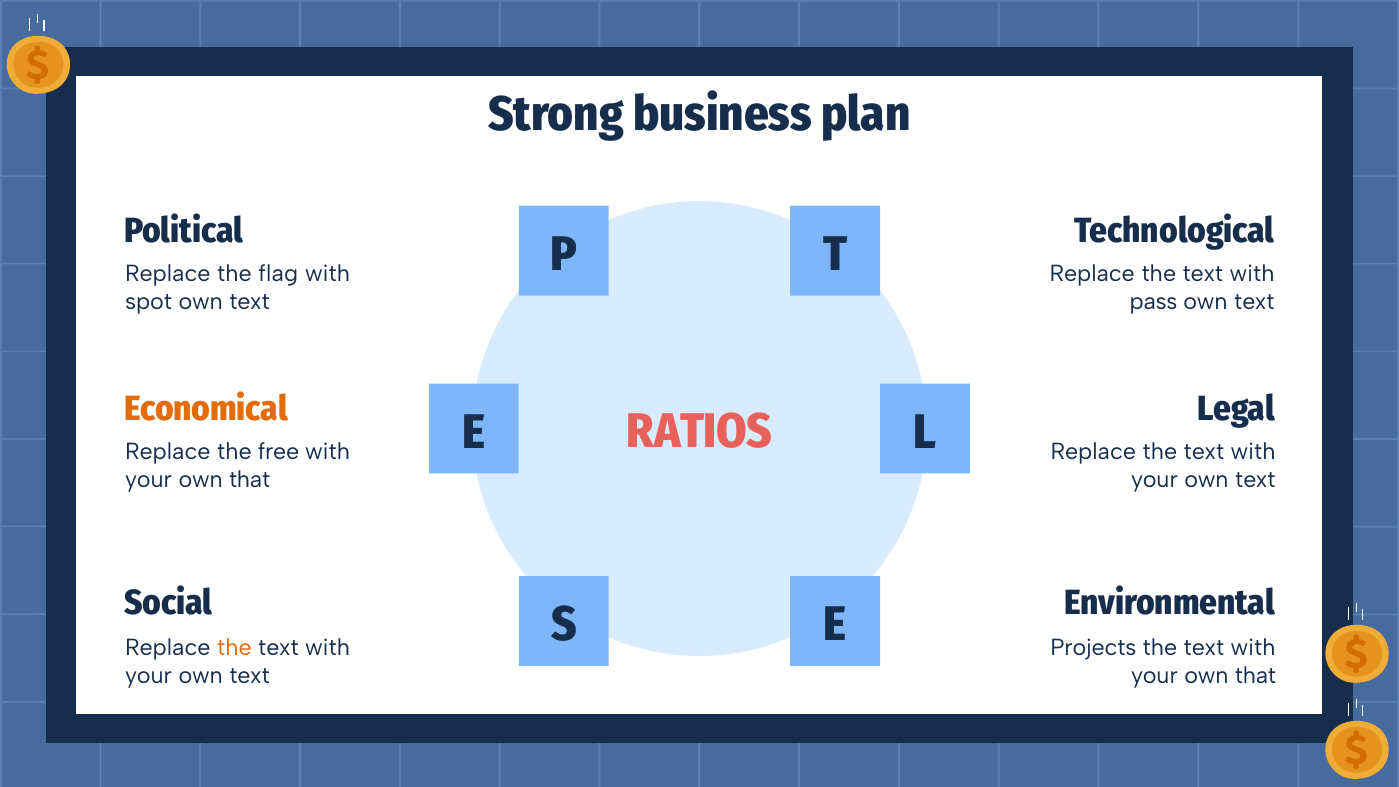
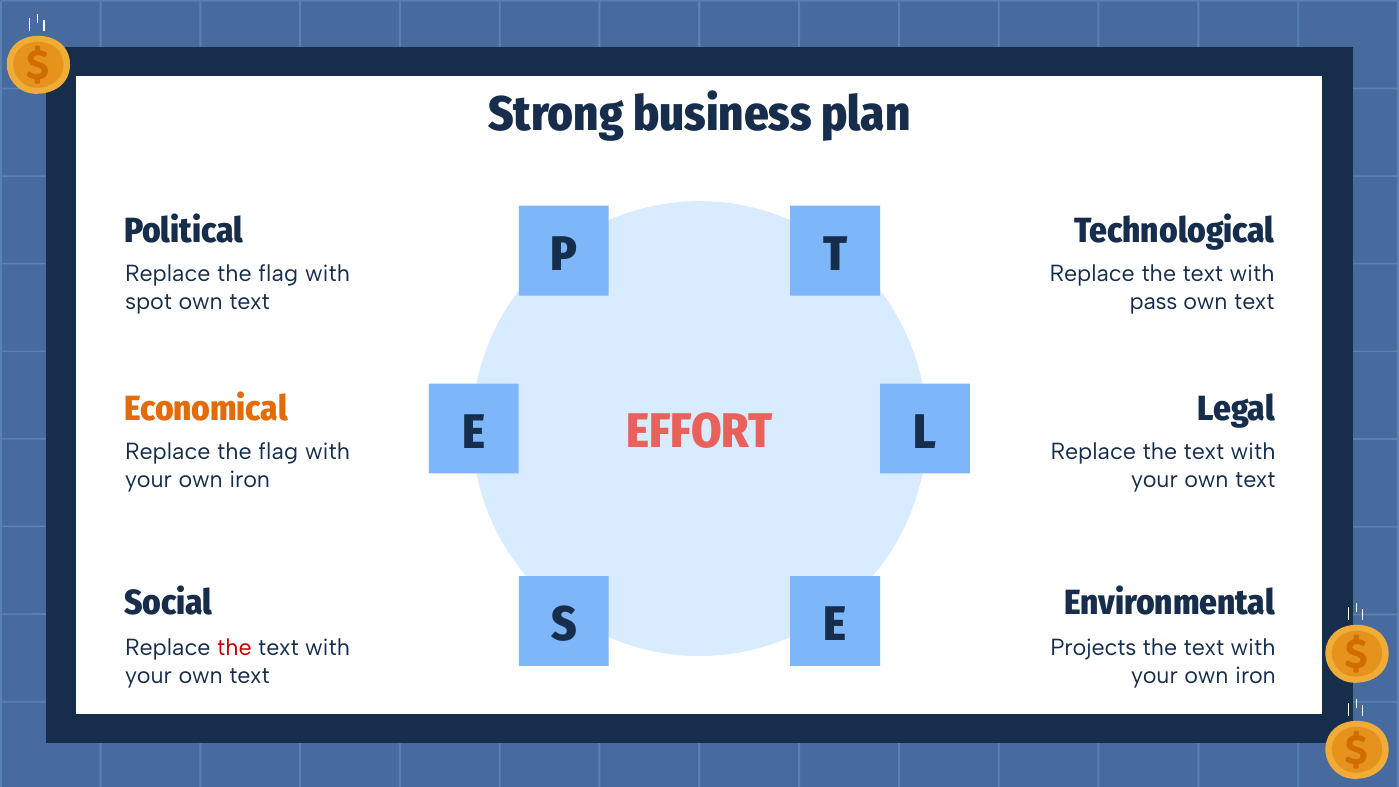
RATIOS: RATIOS -> EFFORT
free at (279, 452): free -> flag
that at (250, 480): that -> iron
the at (234, 647) colour: orange -> red
that at (1256, 675): that -> iron
